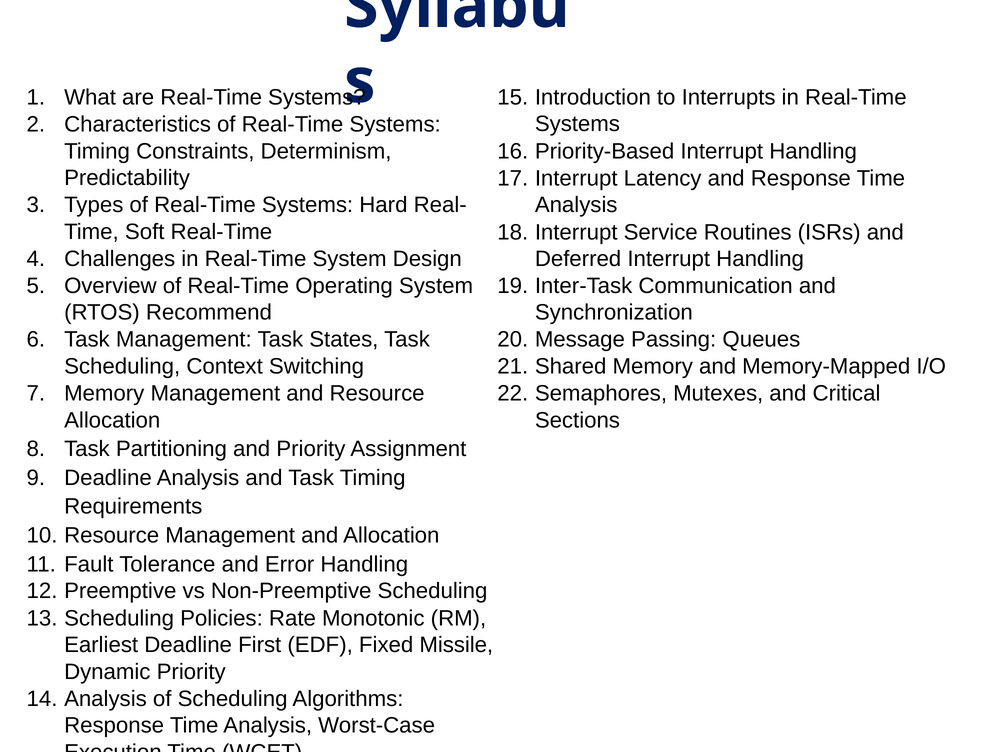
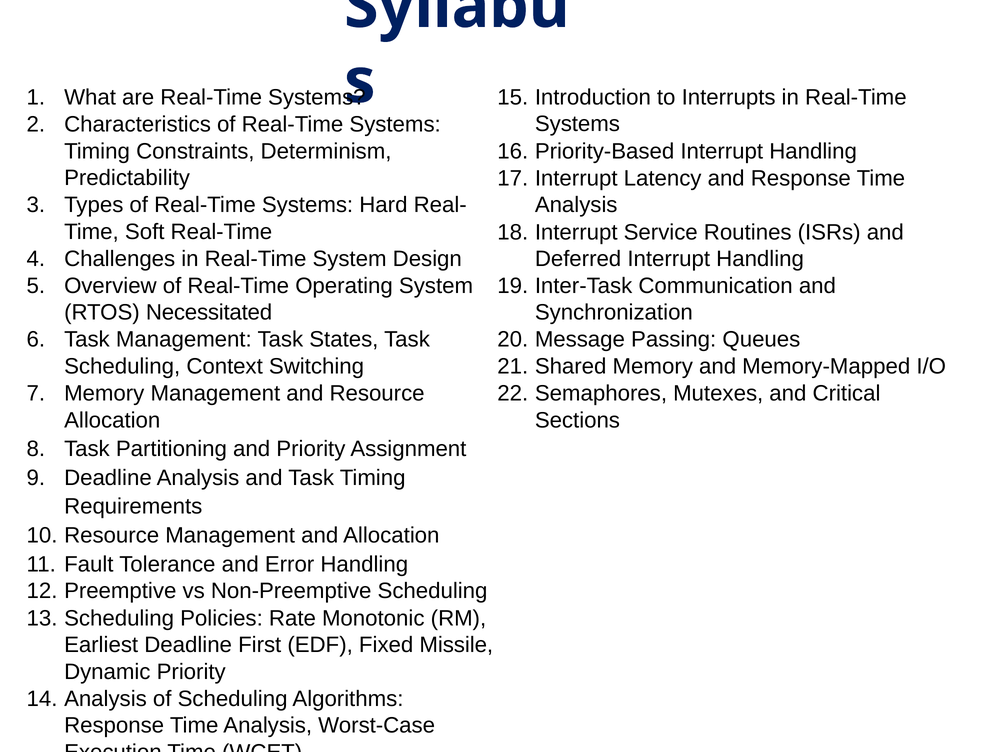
Recommend: Recommend -> Necessitated
